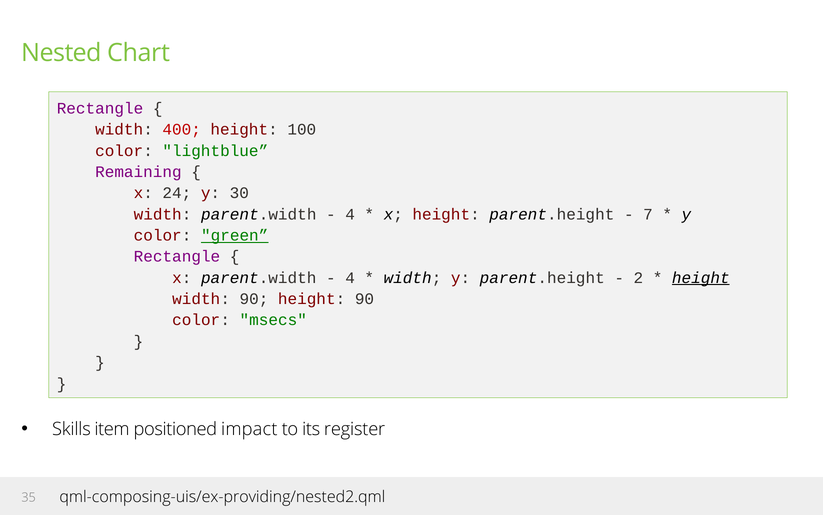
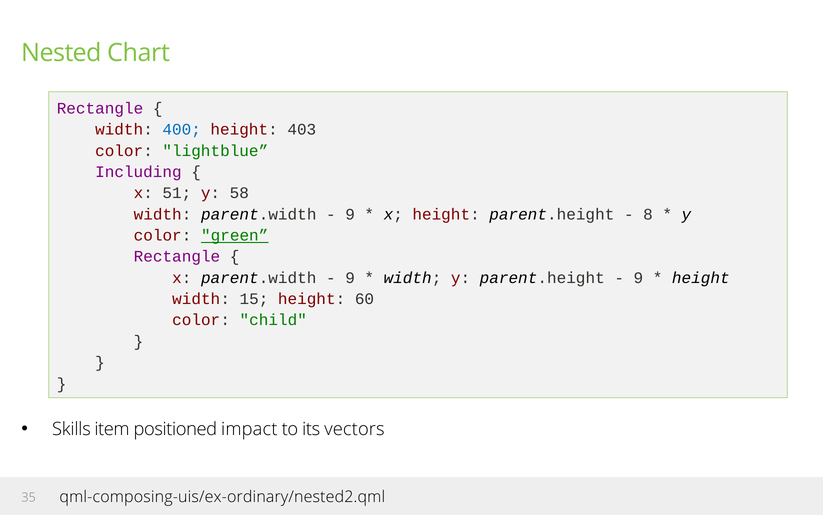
400 colour: red -> blue
100: 100 -> 403
Remaining: Remaining -> Including
24: 24 -> 51
30: 30 -> 58
4 at (350, 214): 4 -> 9
7: 7 -> 8
4 at (350, 277): 4 -> 9
2 at (638, 277): 2 -> 9
height at (701, 277) underline: present -> none
width 90: 90 -> 15
height 90: 90 -> 60
msecs: msecs -> child
register: register -> vectors
qml-composing-uis/ex-providing/nested2.qml: qml-composing-uis/ex-providing/nested2.qml -> qml-composing-uis/ex-ordinary/nested2.qml
